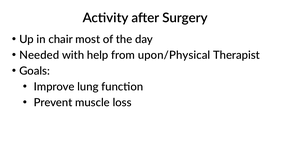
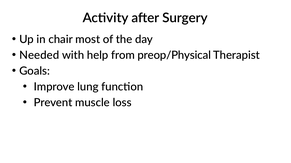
upon/Physical: upon/Physical -> preop/Physical
